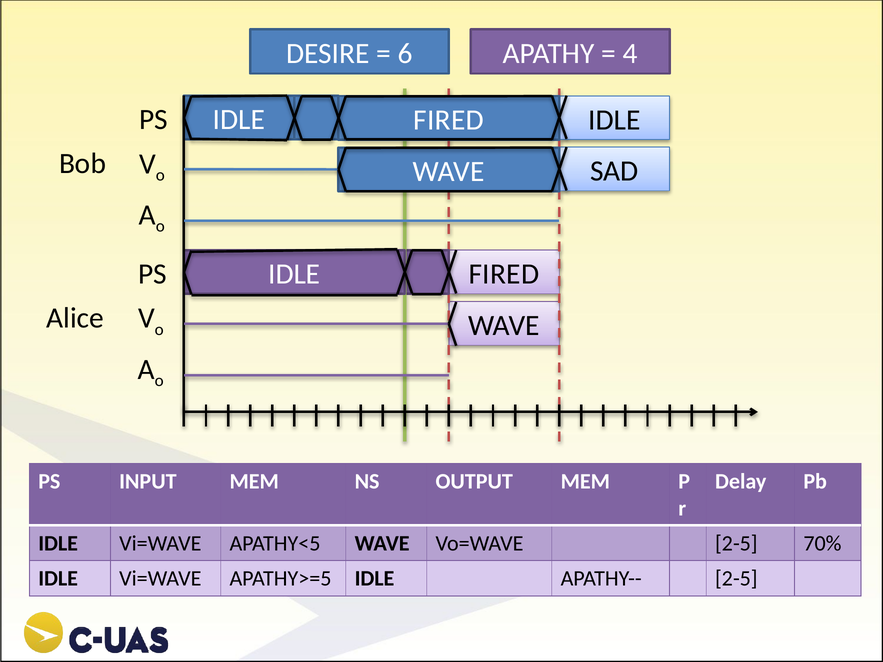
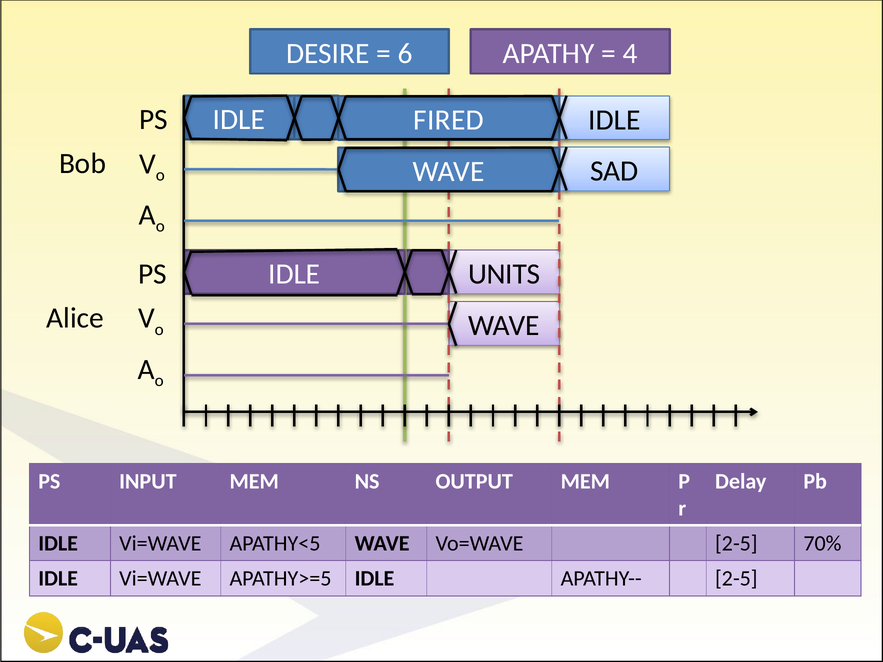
FIRED at (504, 274): FIRED -> UNITS
